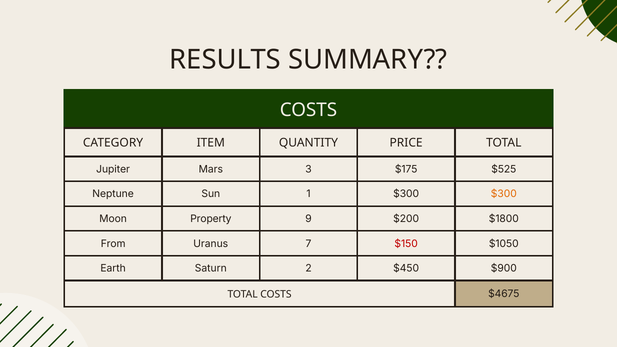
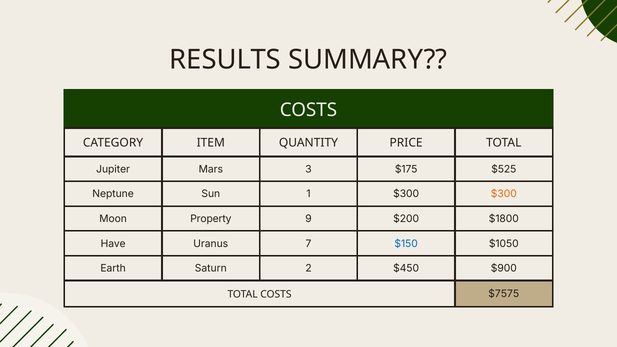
From: From -> Have
$150 colour: red -> blue
$4675: $4675 -> $7575
